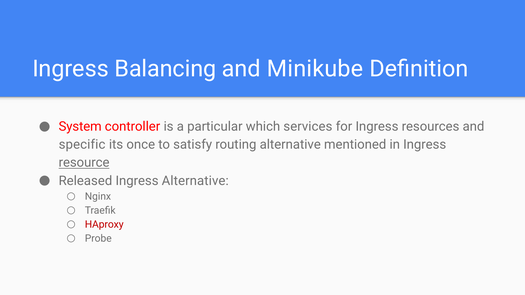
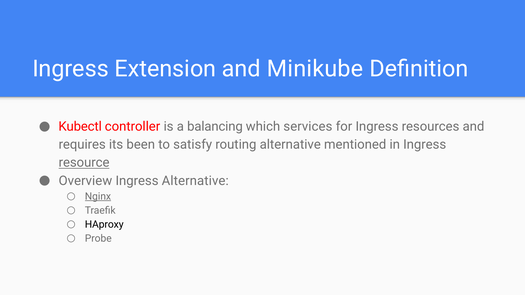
Balancing: Balancing -> Extension
System: System -> Kubectl
particular: particular -> balancing
specific: specific -> requires
once: once -> been
Released: Released -> Overview
Nginx underline: none -> present
HAproxy colour: red -> black
